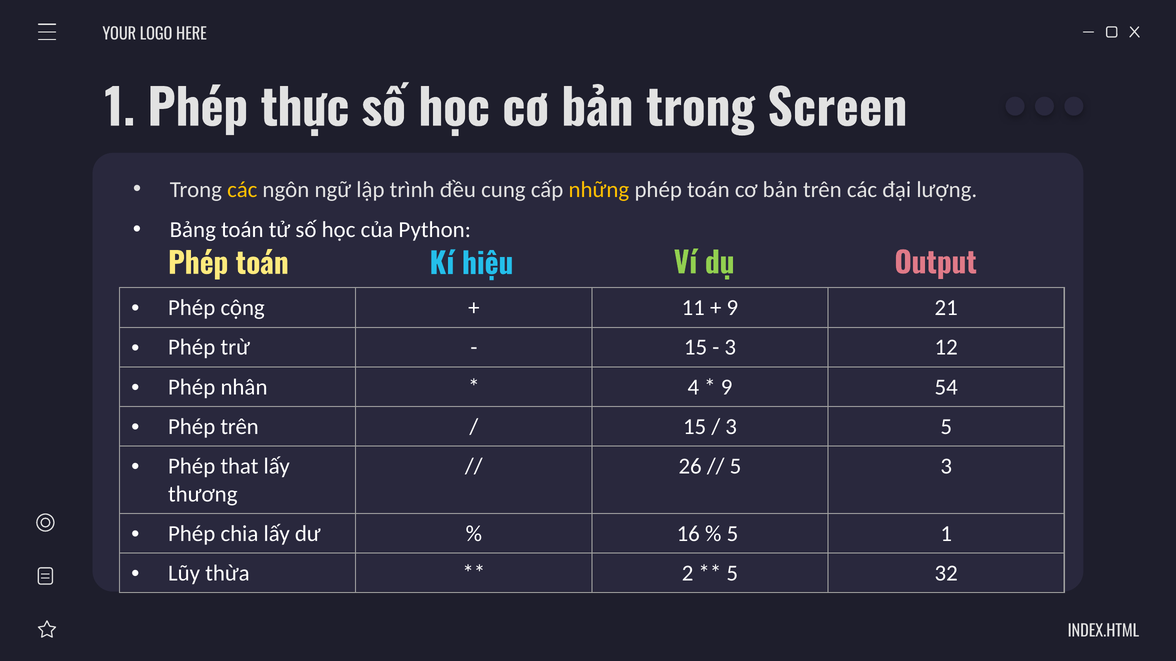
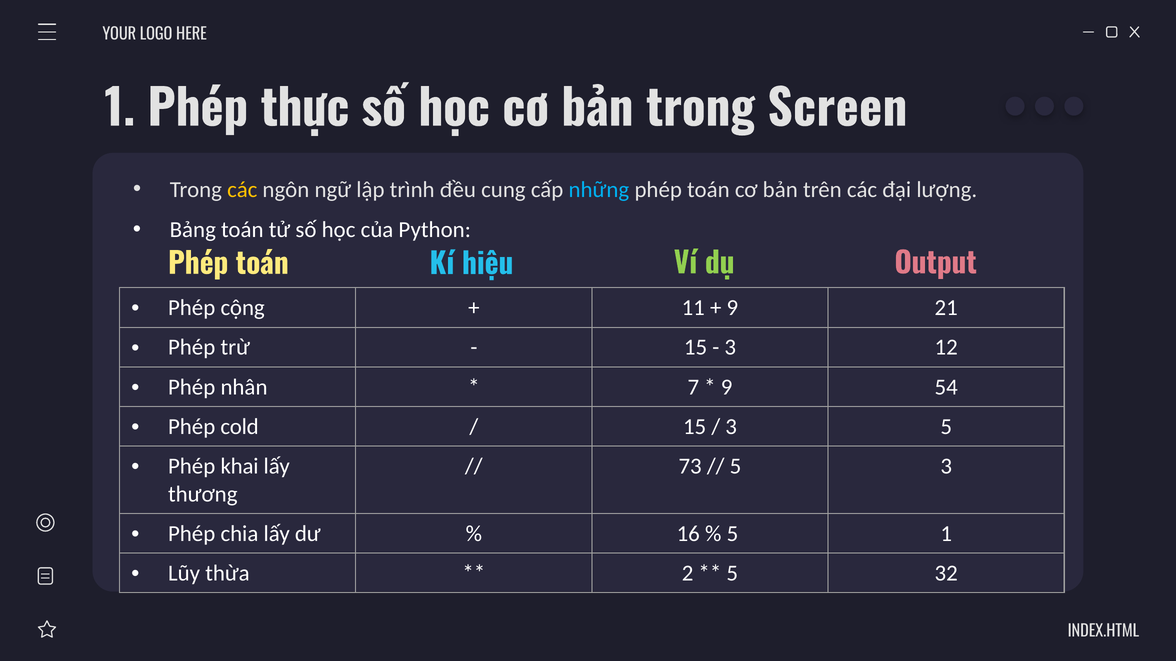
những colour: yellow -> light blue
4: 4 -> 7
Phép trên: trên -> cold
that: that -> khai
26: 26 -> 73
